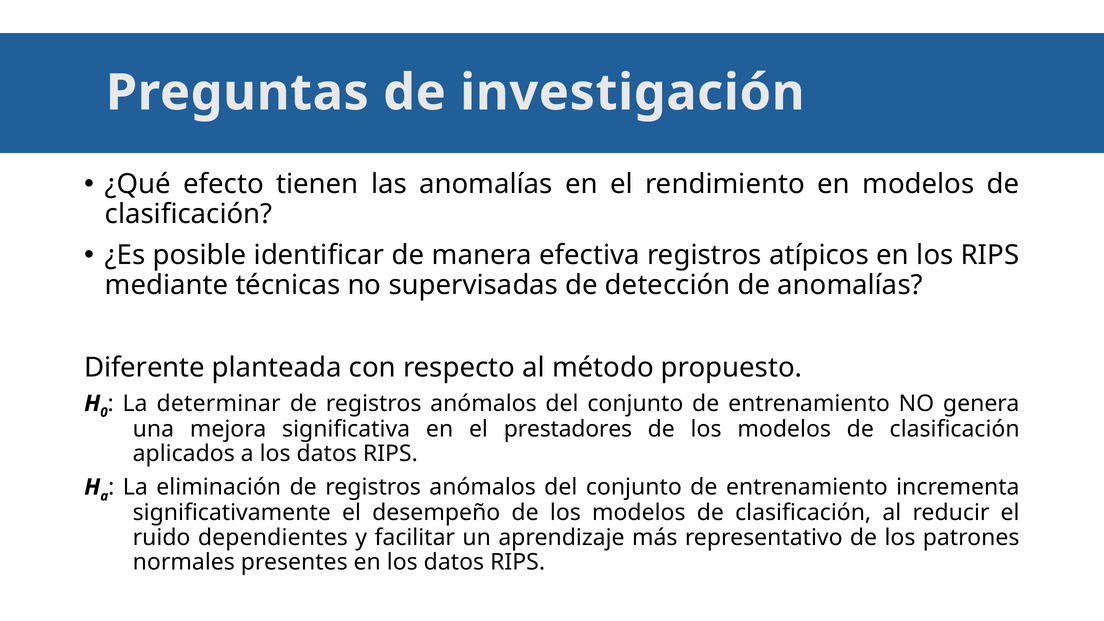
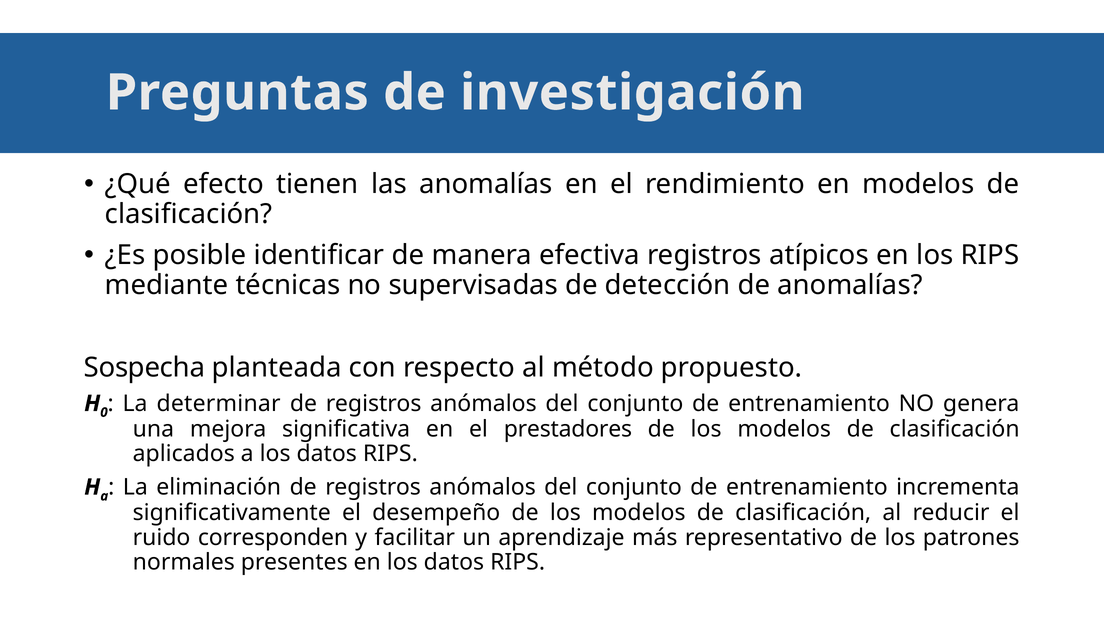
Diferente: Diferente -> Sospecha
dependientes: dependientes -> corresponden
